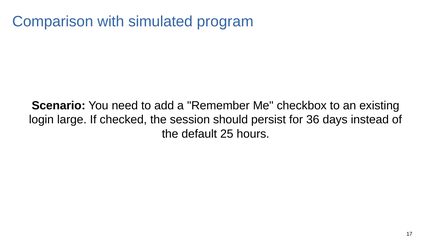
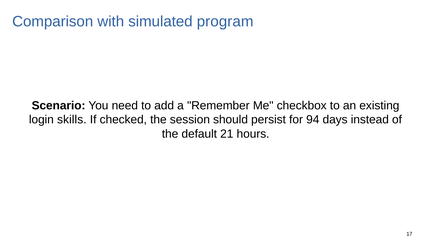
large: large -> skills
36: 36 -> 94
25: 25 -> 21
